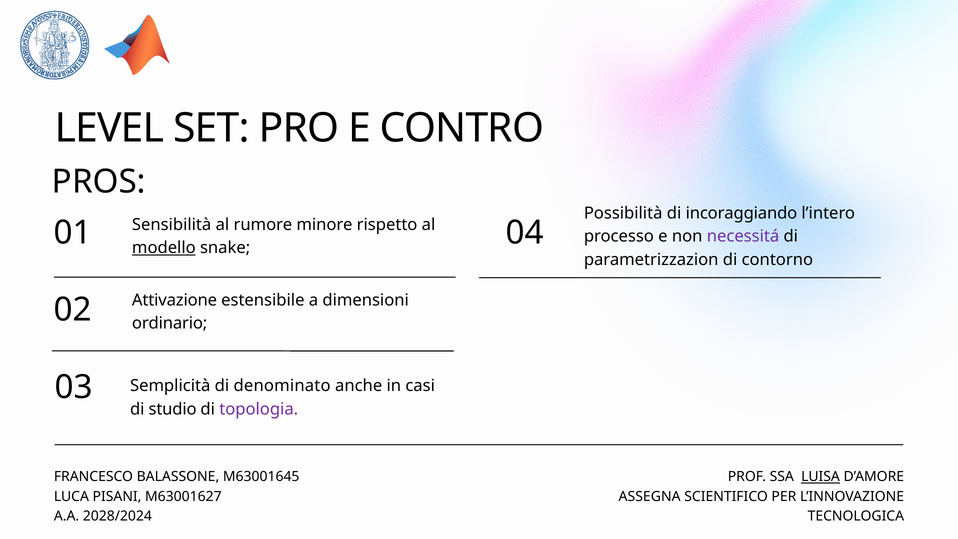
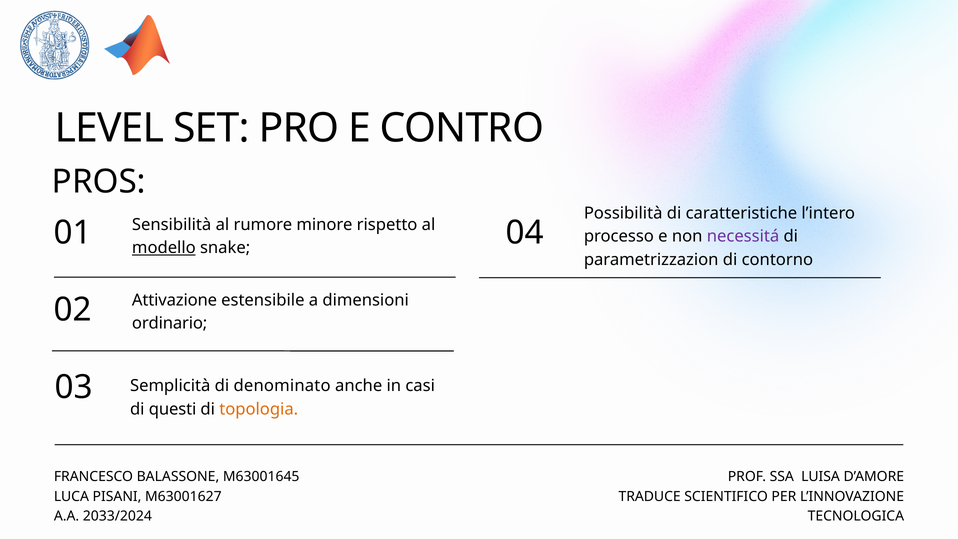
incoraggiando: incoraggiando -> caratteristiche
studio: studio -> questi
topologia colour: purple -> orange
LUISA underline: present -> none
ASSEGNA: ASSEGNA -> TRADUCE
2028/2024: 2028/2024 -> 2033/2024
